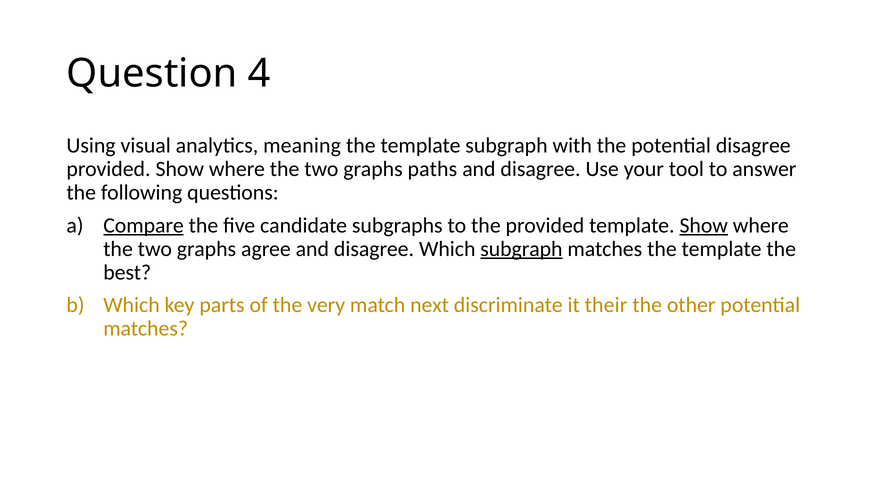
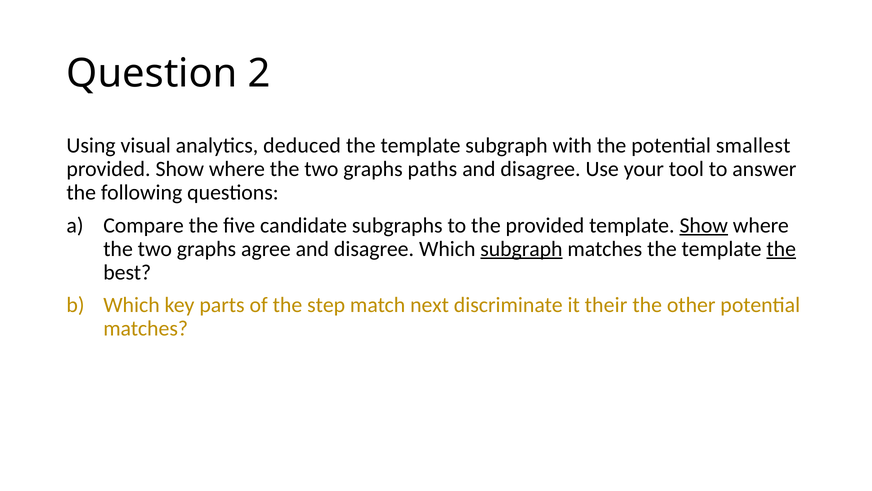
4: 4 -> 2
meaning: meaning -> deduced
potential disagree: disagree -> smallest
Compare underline: present -> none
the at (781, 249) underline: none -> present
very: very -> step
